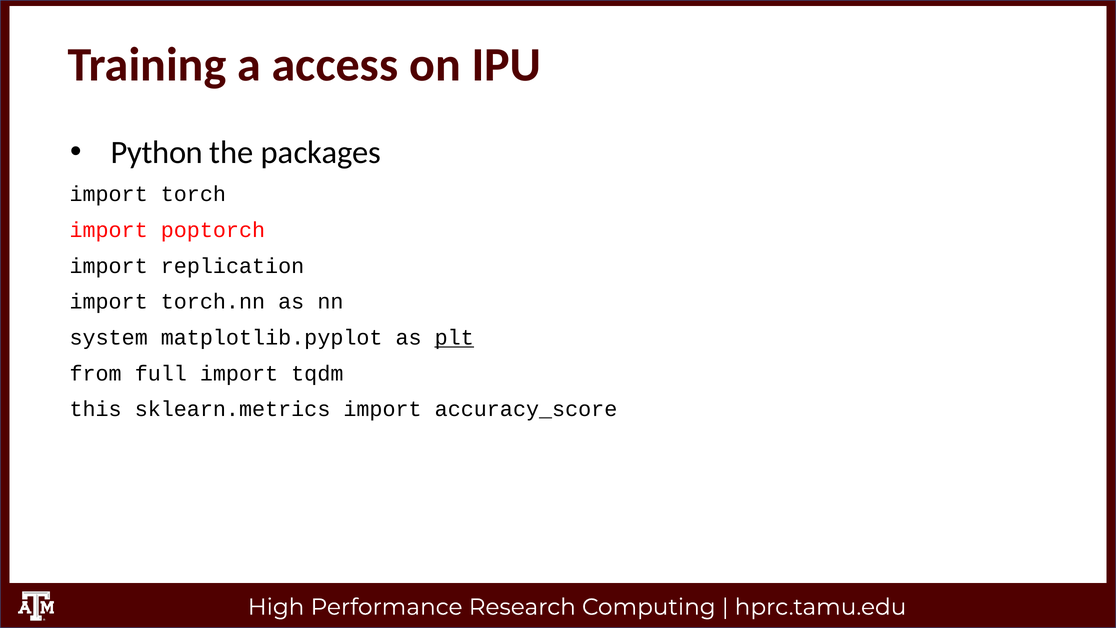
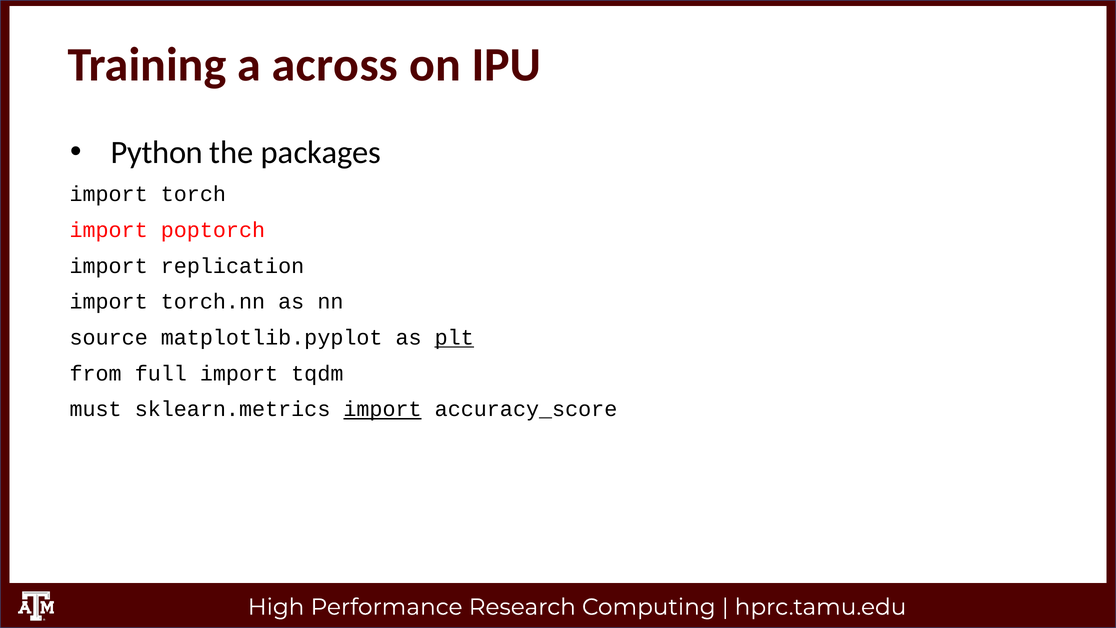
access: access -> across
system: system -> source
this: this -> must
import at (383, 409) underline: none -> present
